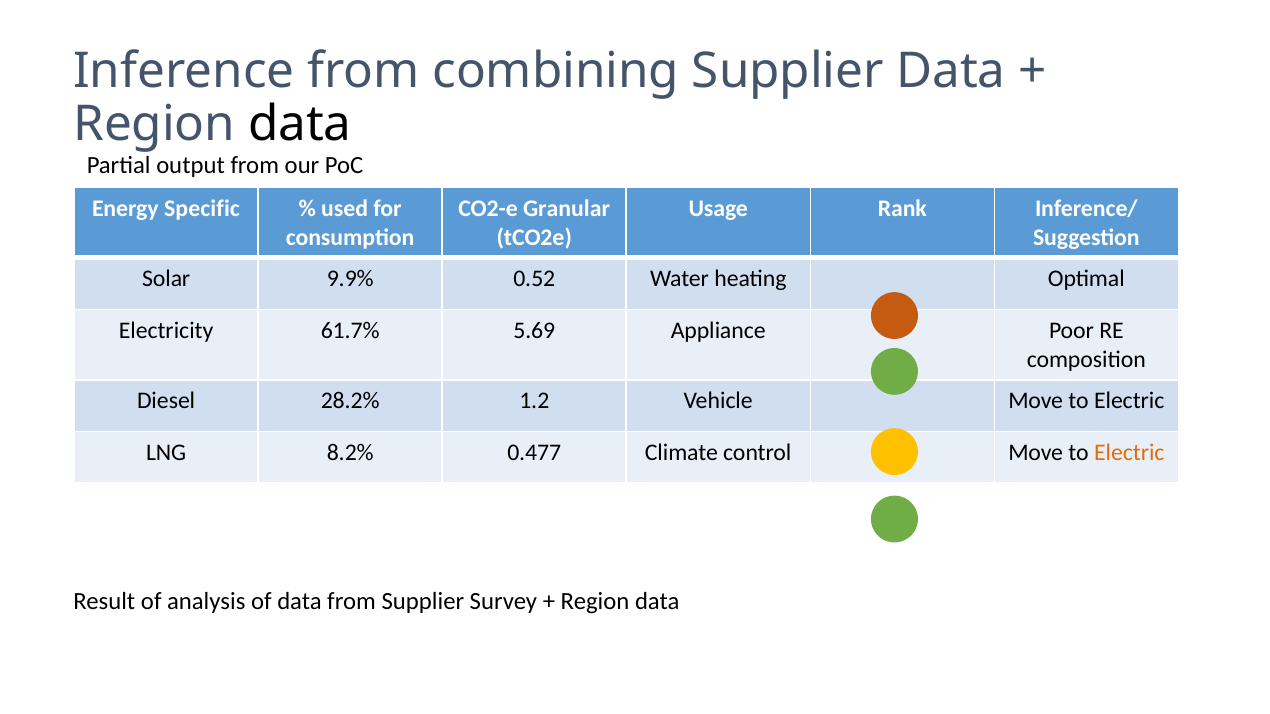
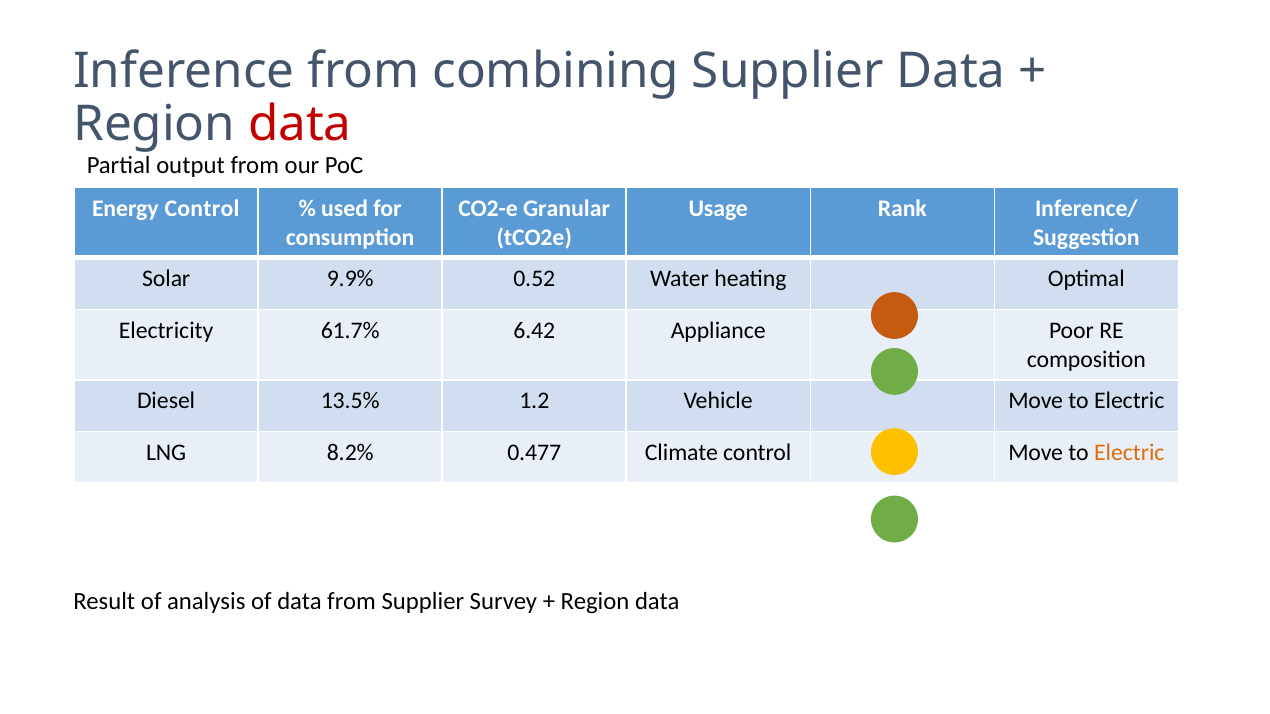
data at (300, 125) colour: black -> red
Energy Specific: Specific -> Control
5.69: 5.69 -> 6.42
28.2%: 28.2% -> 13.5%
